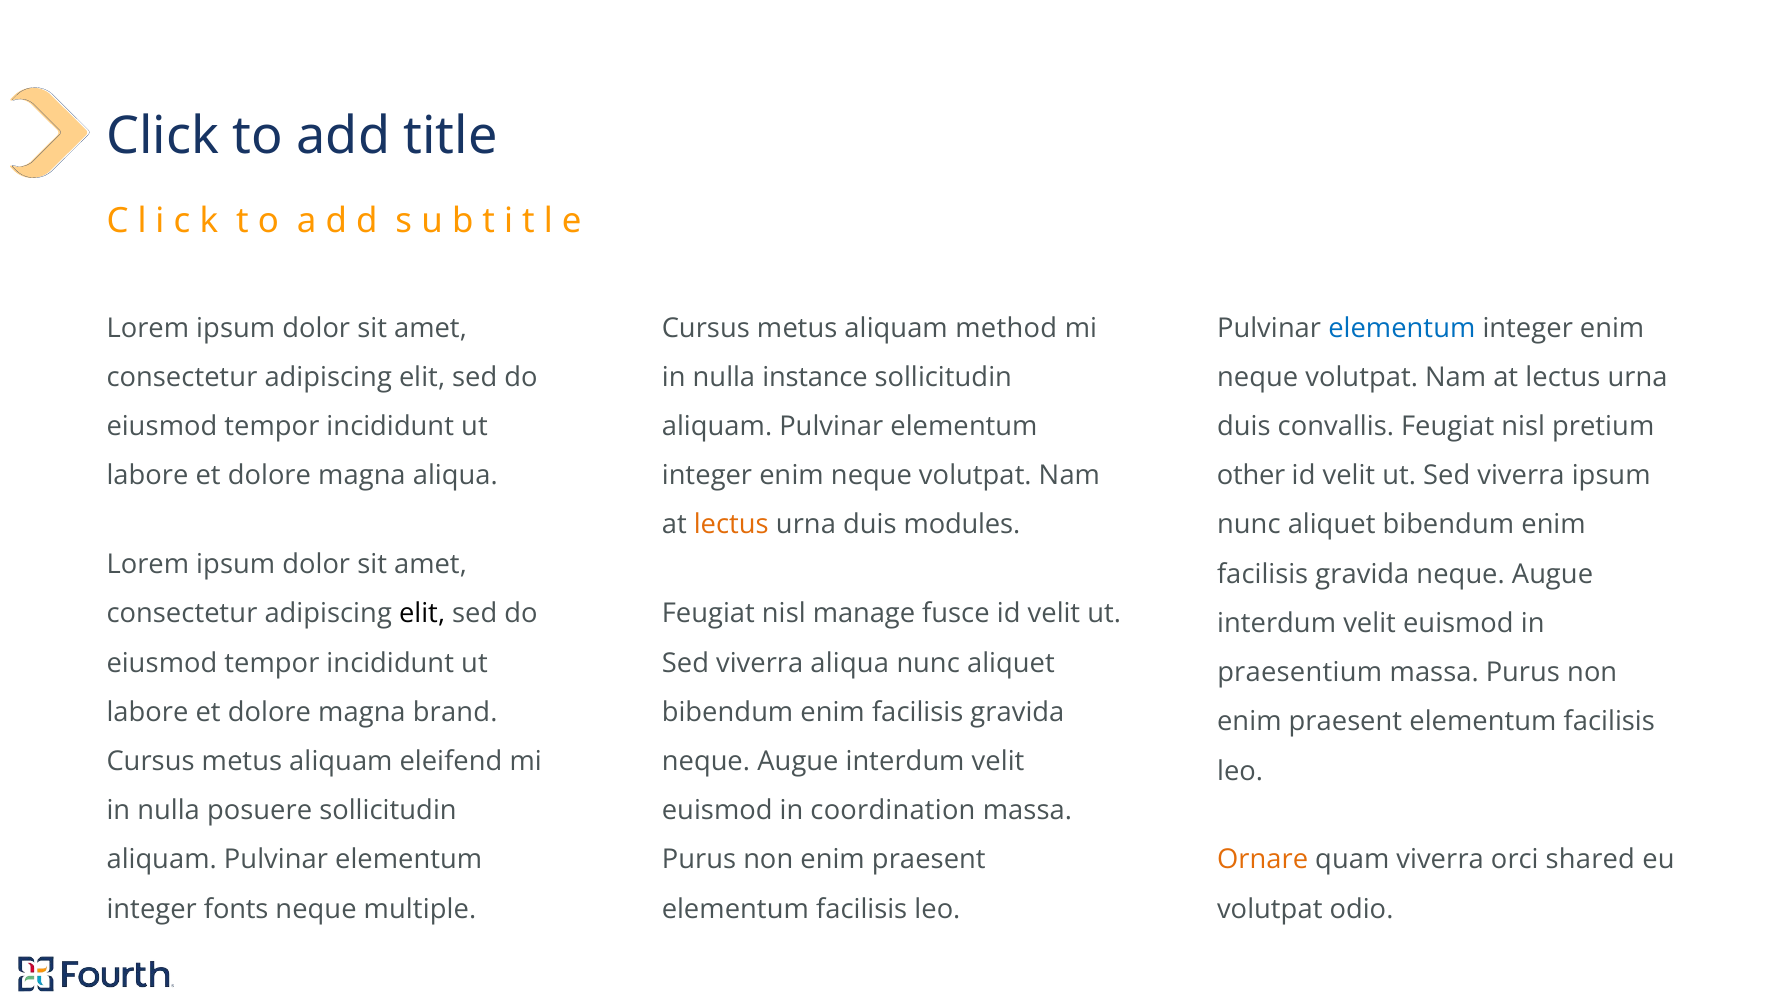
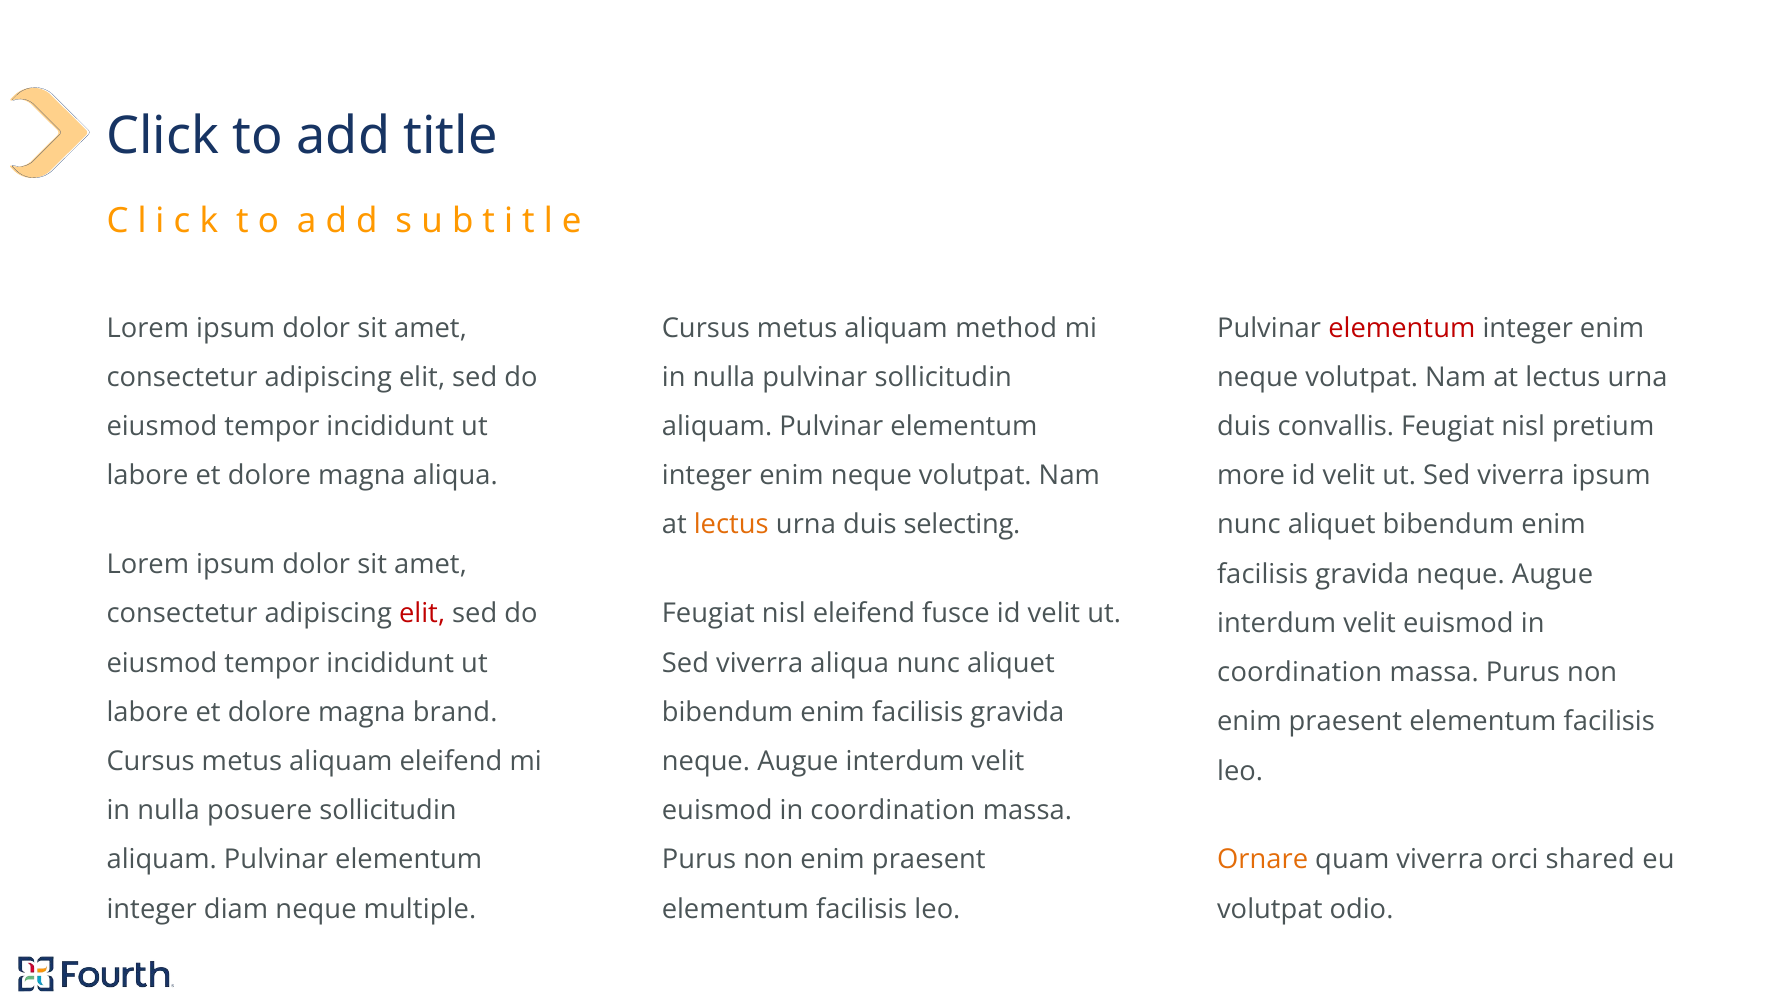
elementum at (1402, 328) colour: blue -> red
nulla instance: instance -> pulvinar
other: other -> more
modules: modules -> selecting
elit at (422, 614) colour: black -> red
nisl manage: manage -> eleifend
praesentium at (1300, 673): praesentium -> coordination
fonts: fonts -> diam
